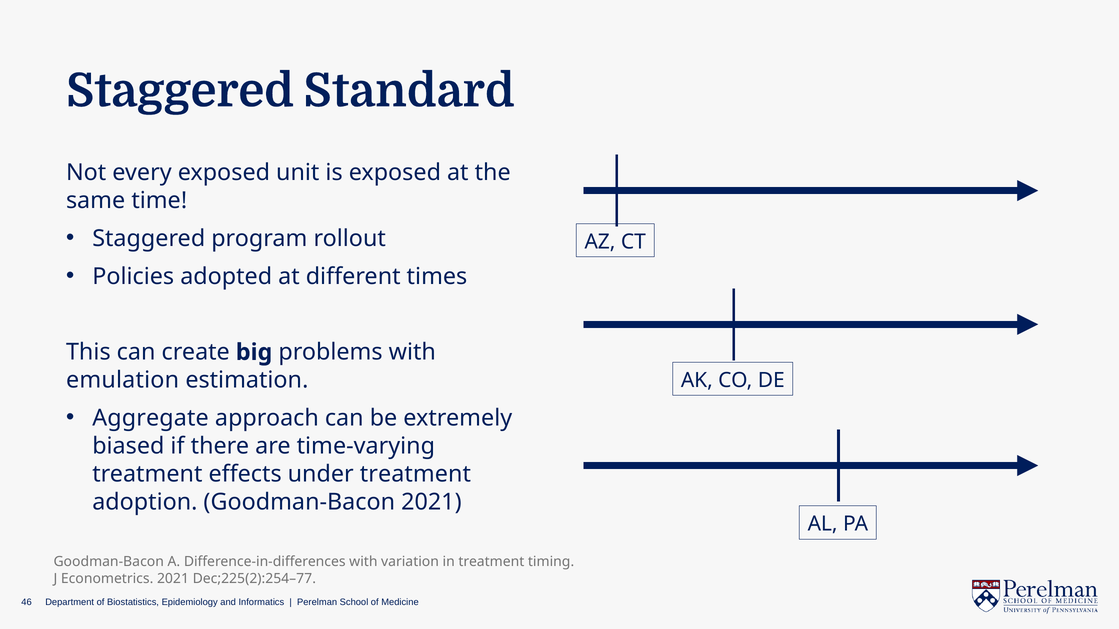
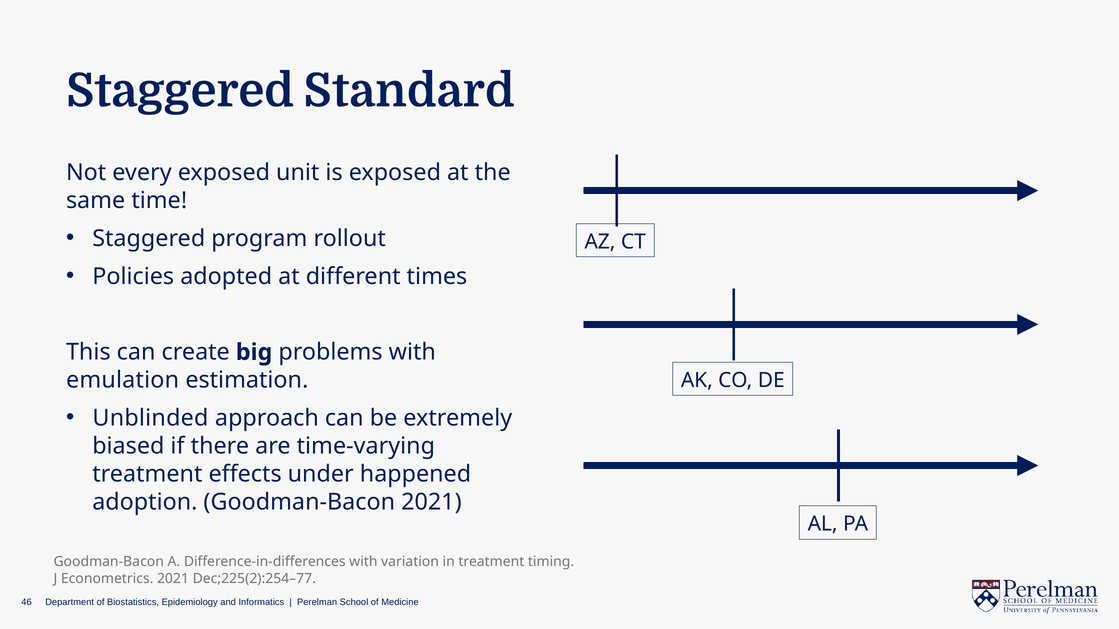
Aggregate: Aggregate -> Unblinded
under treatment: treatment -> happened
